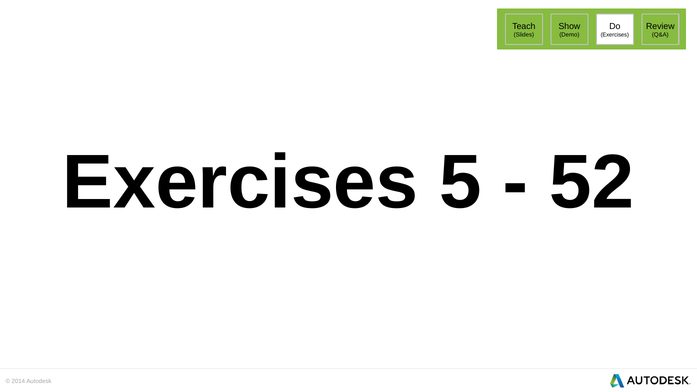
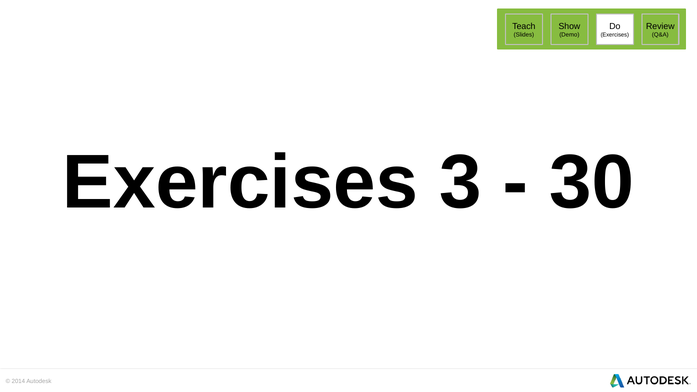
5: 5 -> 3
52: 52 -> 30
